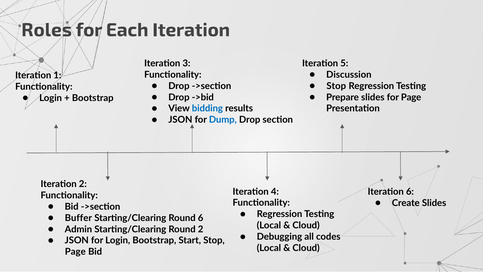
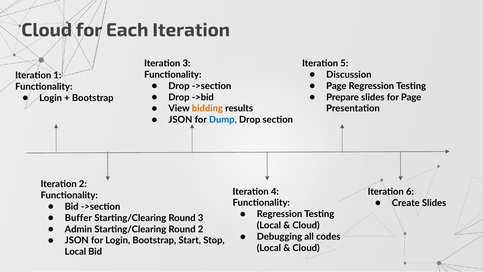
Roles at (47, 30): Roles -> Cloud
Stop at (336, 86): Stop -> Page
bidding colour: blue -> orange
Round 6: 6 -> 3
Page at (75, 252): Page -> Local
